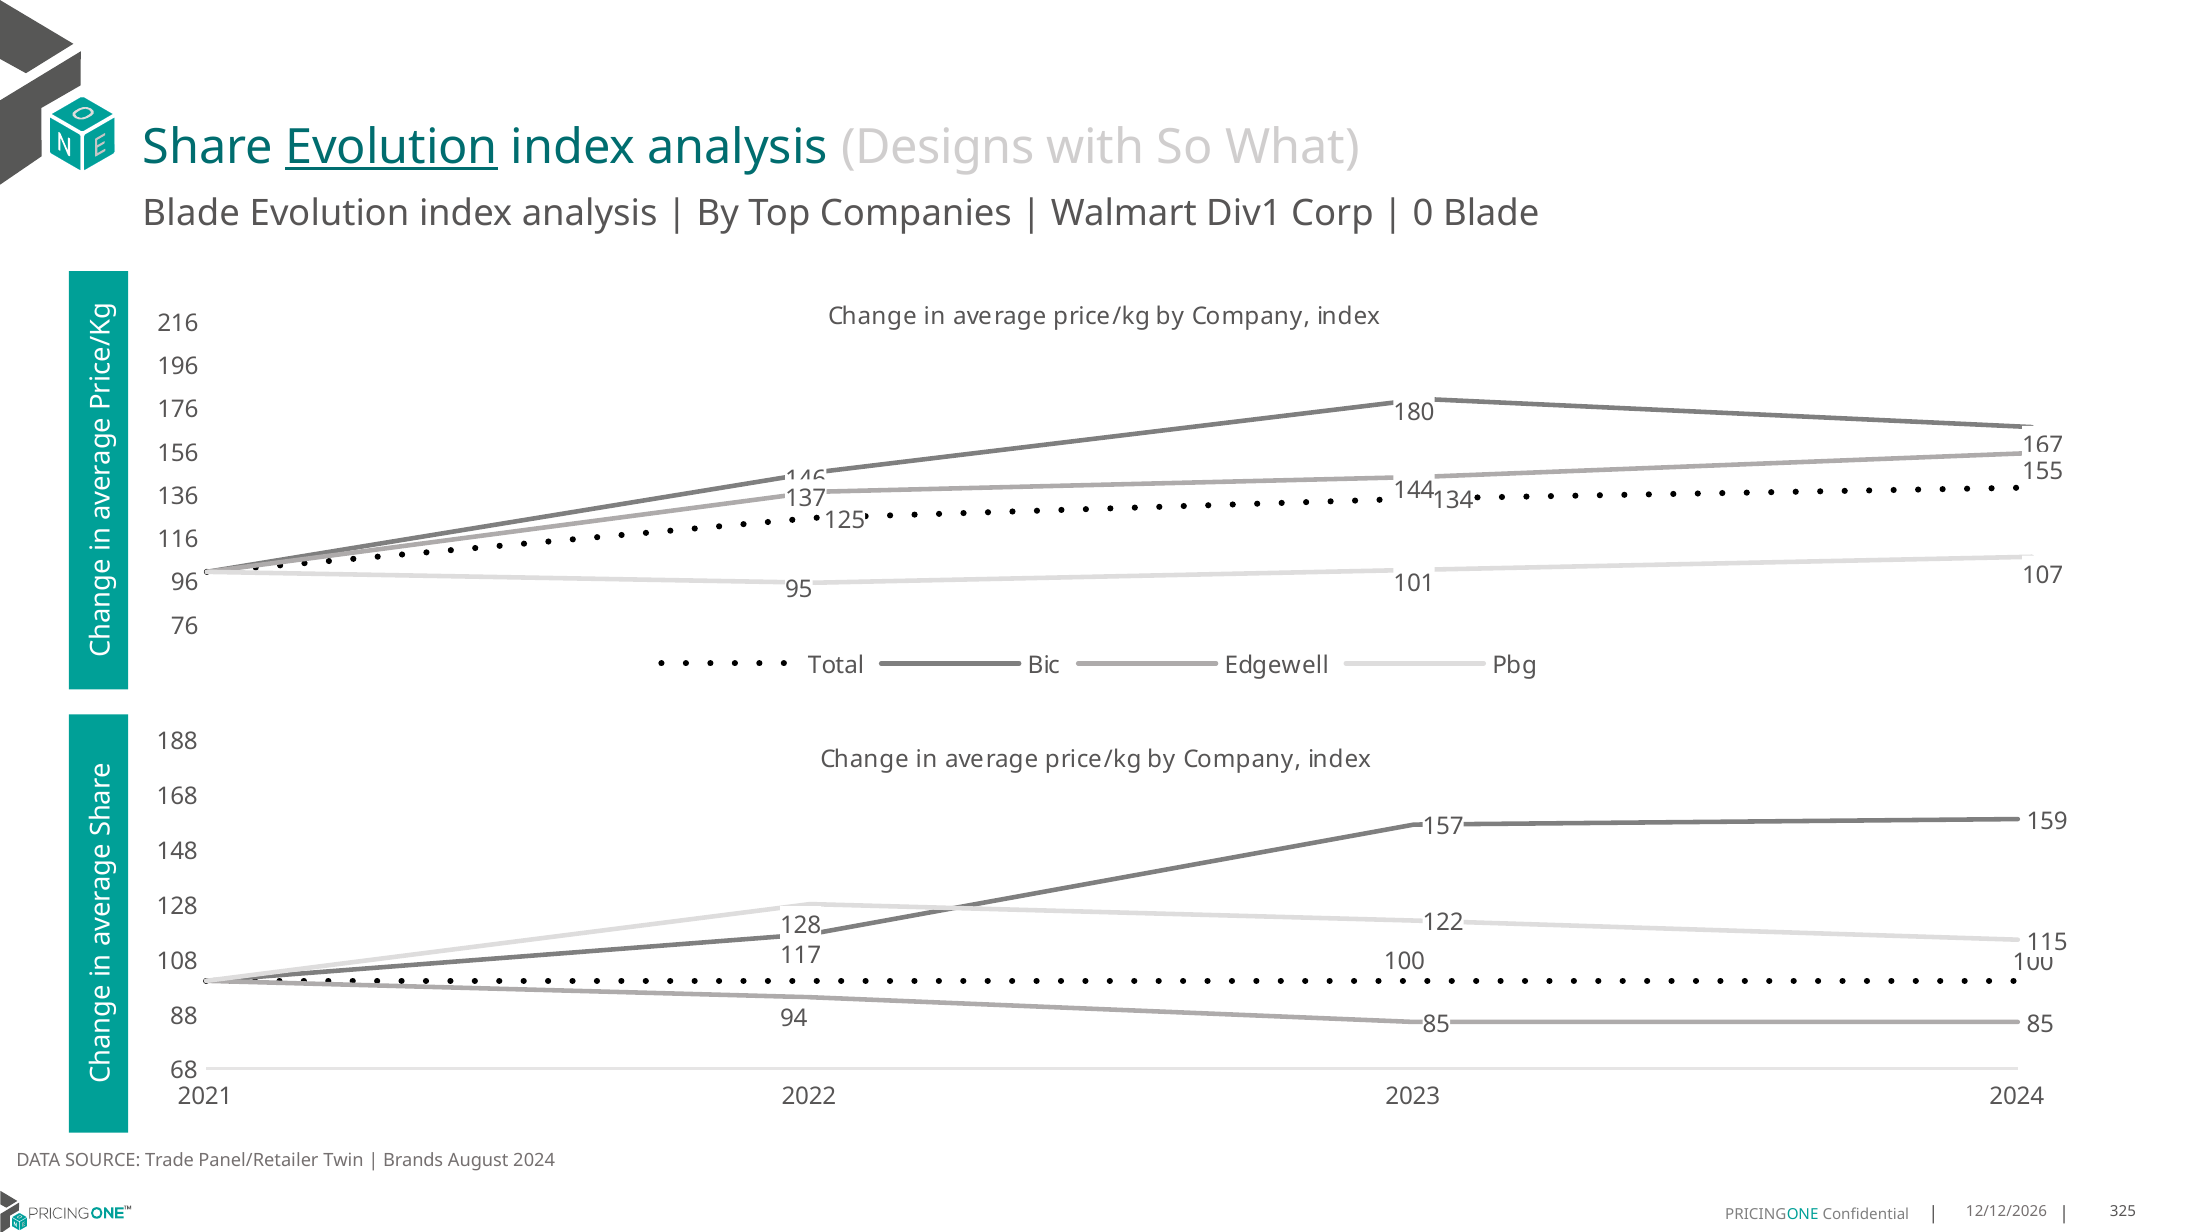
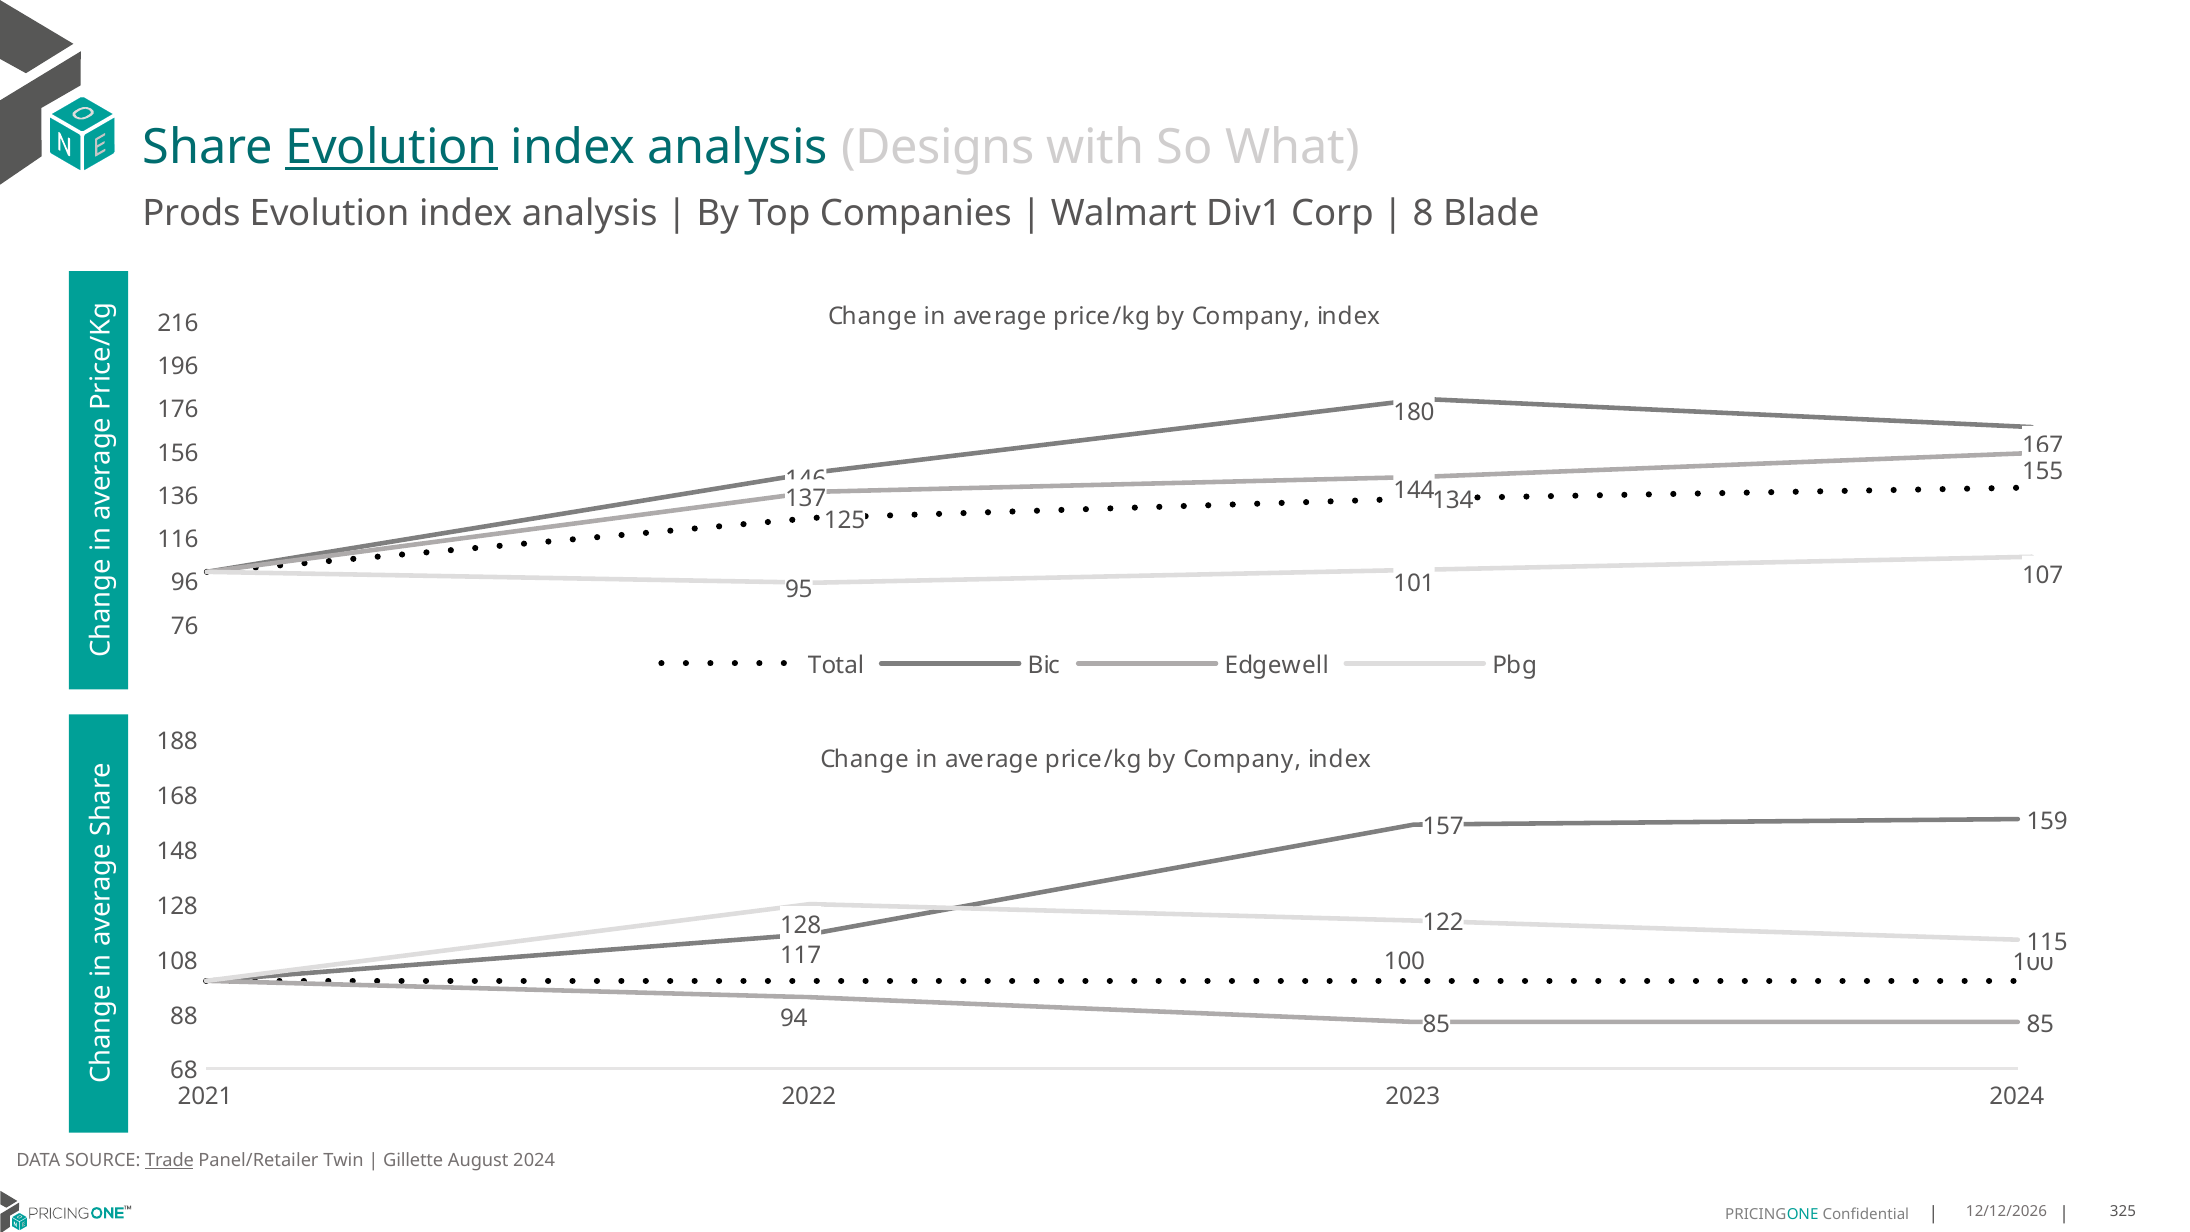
Blade at (191, 214): Blade -> Prods
0: 0 -> 8
Trade underline: none -> present
Brands: Brands -> Gillette
